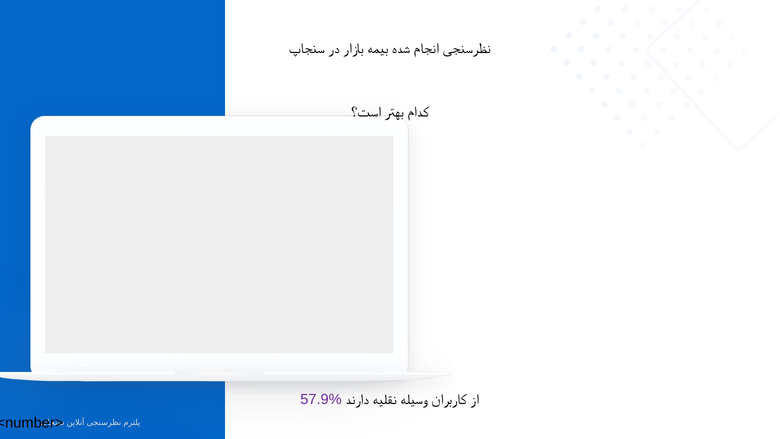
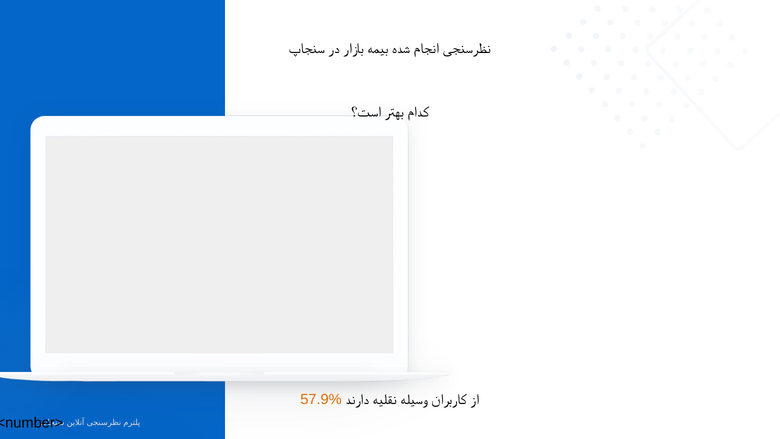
57.9% colour: purple -> orange
